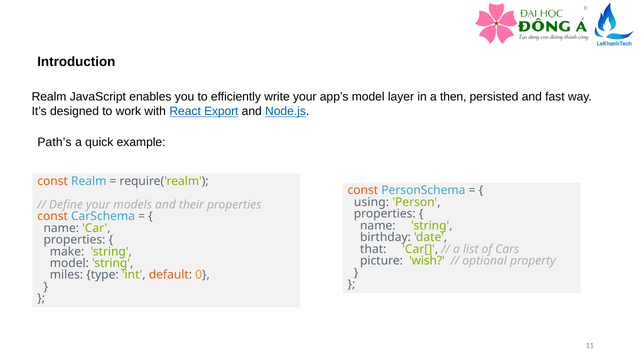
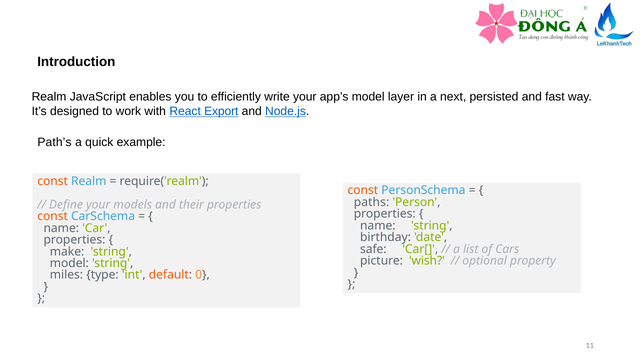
then: then -> next
using: using -> paths
that: that -> safe
